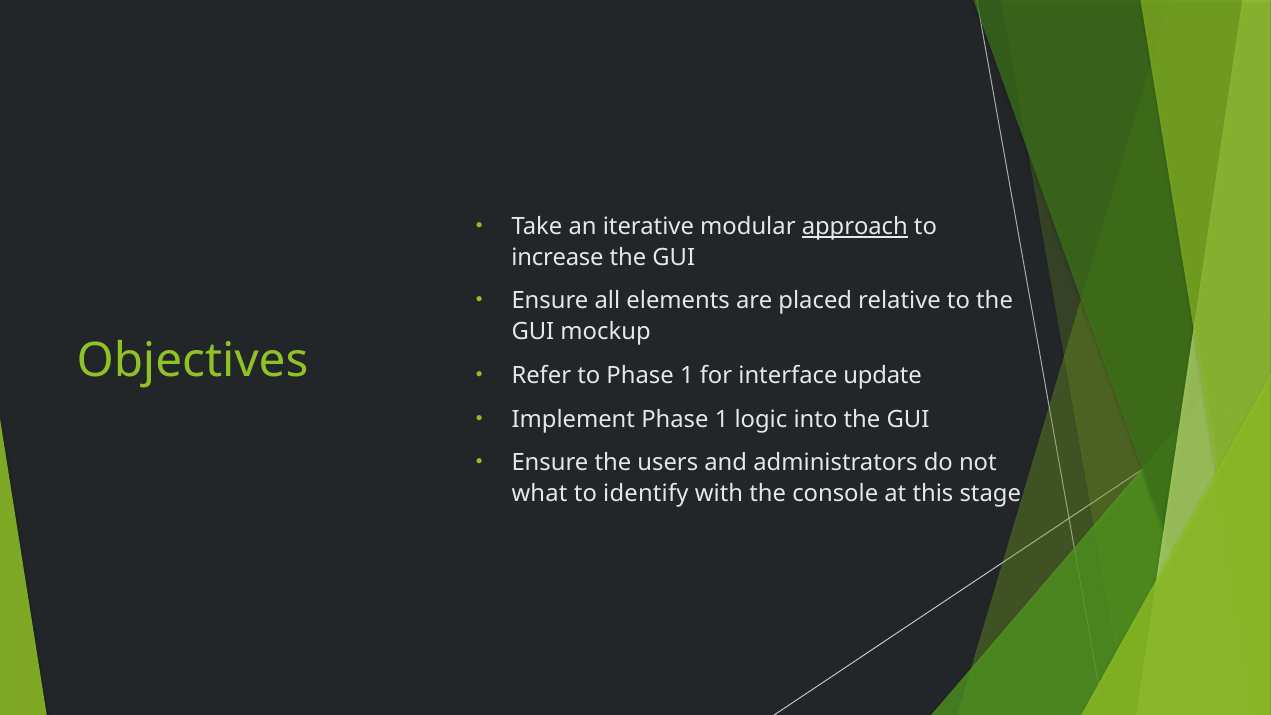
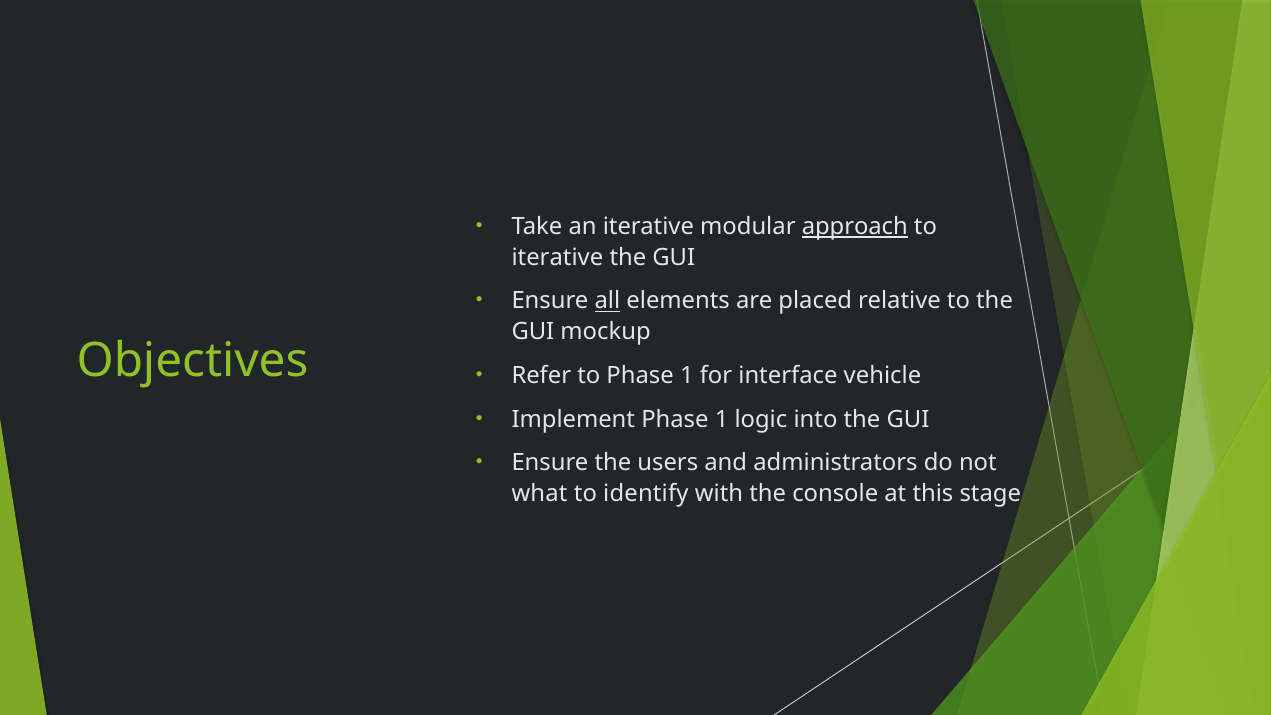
increase at (558, 257): increase -> iterative
all underline: none -> present
update: update -> vehicle
